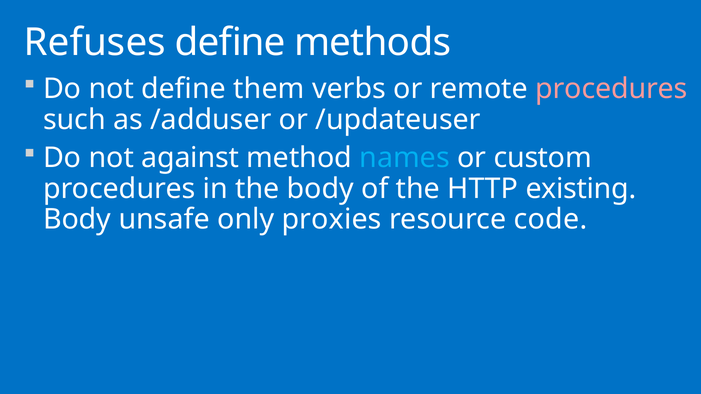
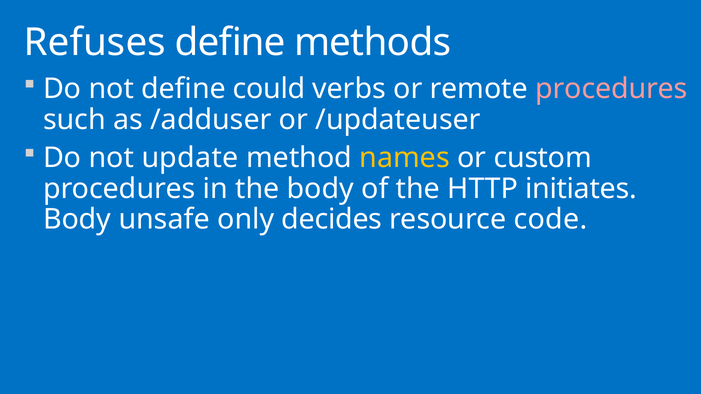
them: them -> could
against: against -> update
names colour: light blue -> yellow
existing: existing -> initiates
proxies: proxies -> decides
